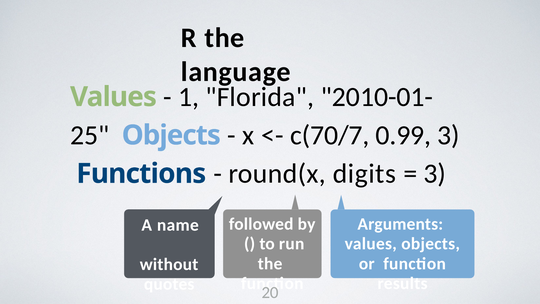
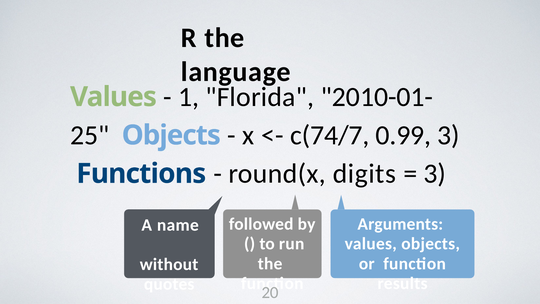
c(70/7: c(70/7 -> c(74/7
